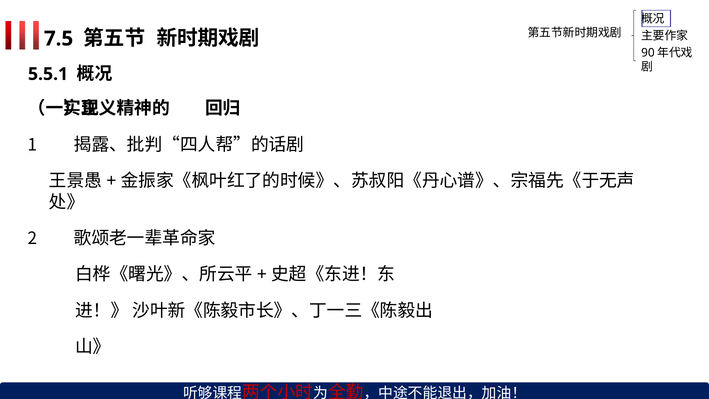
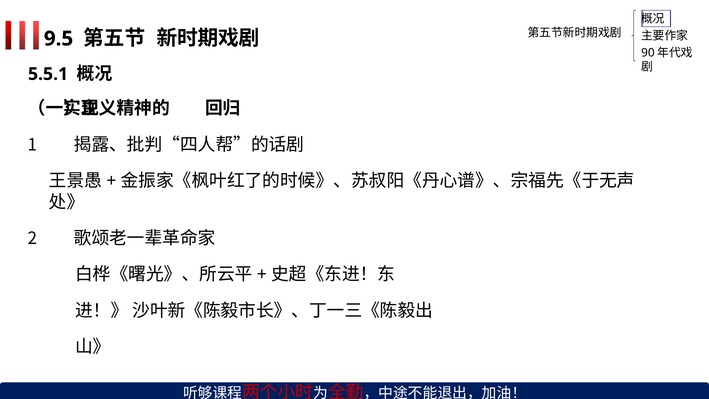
7.5: 7.5 -> 9.5
